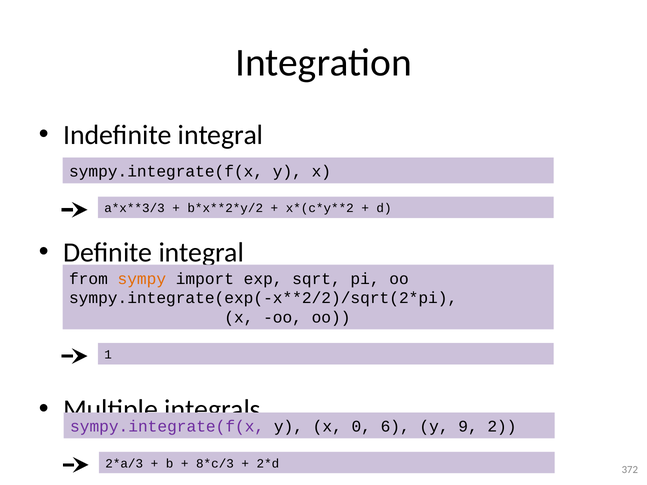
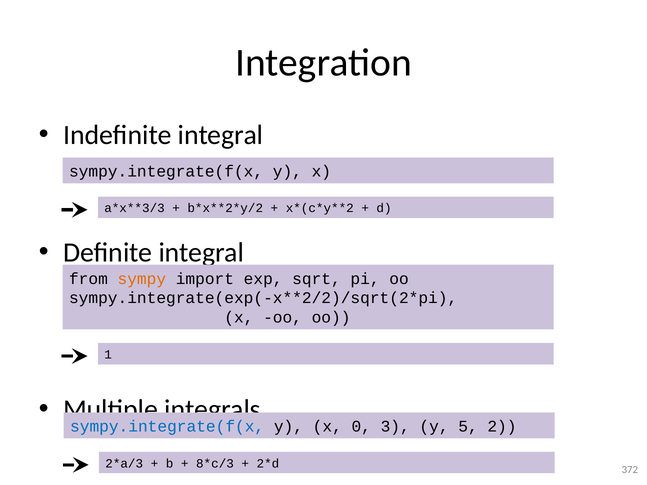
sympy.integrate(f(x at (167, 427) colour: purple -> blue
6: 6 -> 3
9: 9 -> 5
